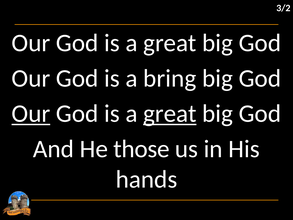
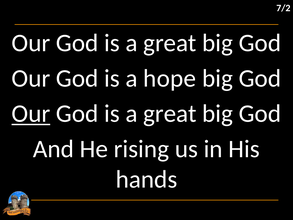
3/2: 3/2 -> 7/2
bring: bring -> hope
great at (170, 113) underline: present -> none
those: those -> rising
